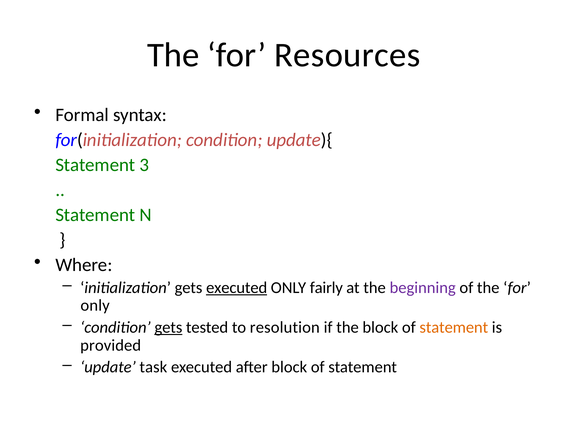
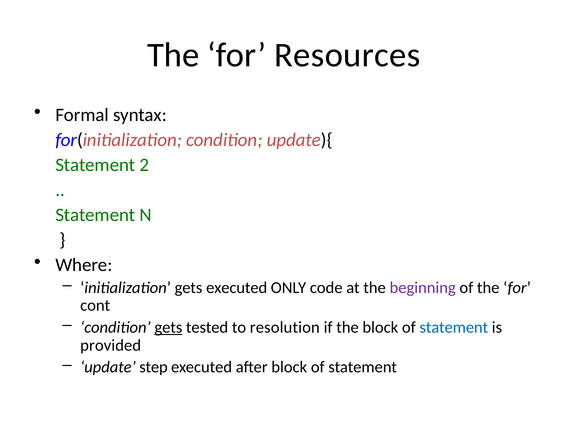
3: 3 -> 2
executed at (237, 288) underline: present -> none
fairly: fairly -> code
only at (95, 306): only -> cont
statement at (454, 327) colour: orange -> blue
task: task -> step
